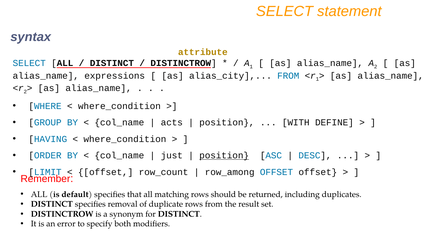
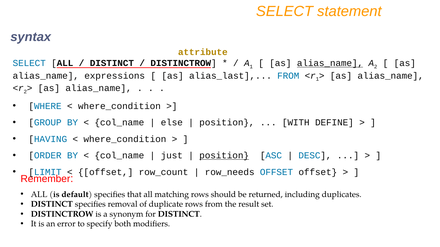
alias_name at (330, 63) underline: none -> present
alias_city: alias_city -> alias_last
acts: acts -> else
row_among: row_among -> row_needs
